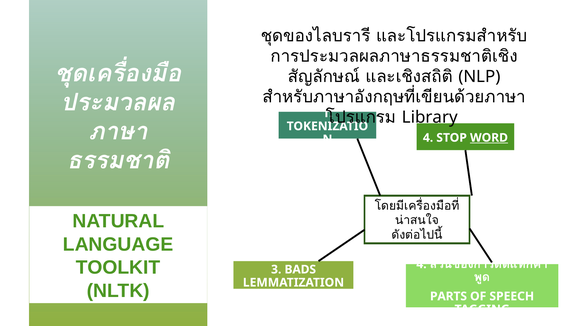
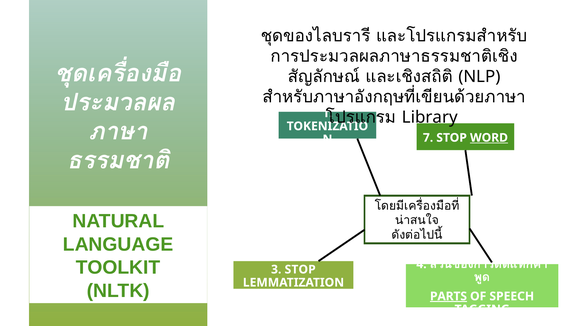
4 at (428, 138): 4 -> 7
3 BADS: BADS -> STOP
PARTS underline: none -> present
